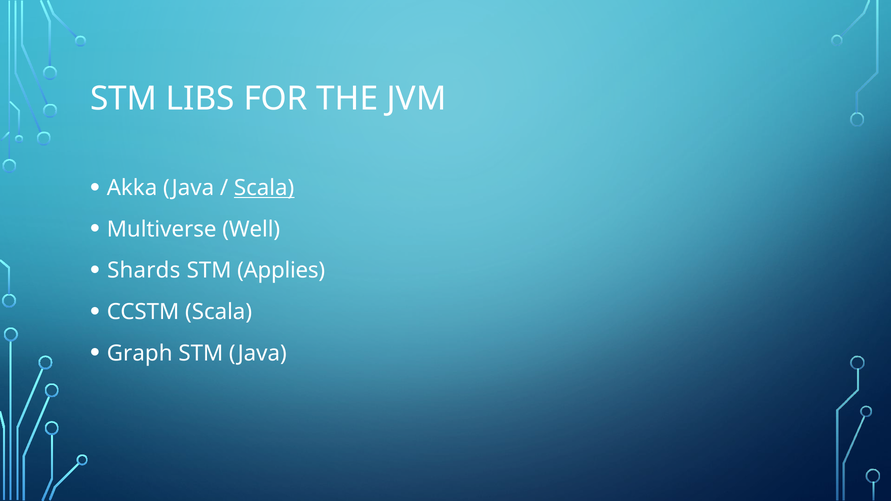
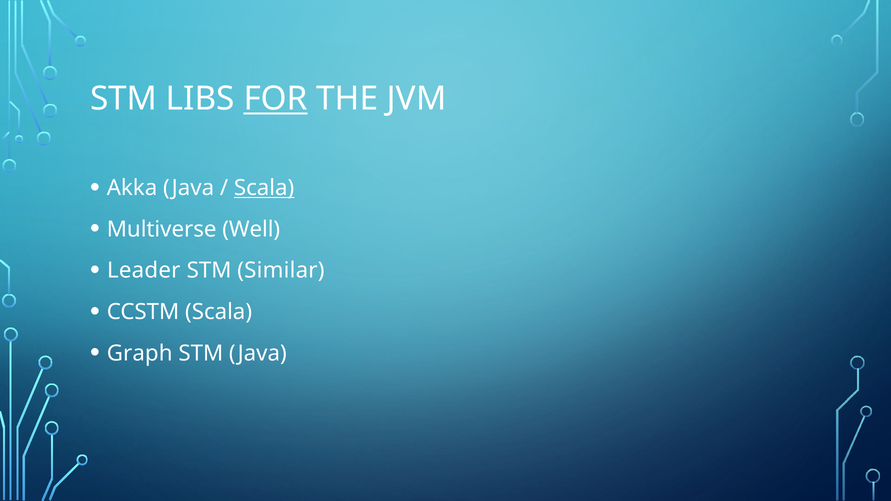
FOR underline: none -> present
Shards: Shards -> Leader
Applies: Applies -> Similar
